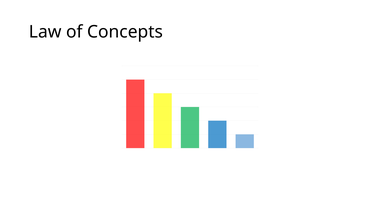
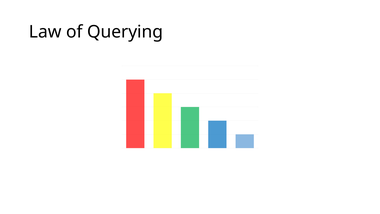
Concepts: Concepts -> Querying
